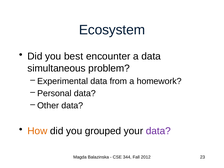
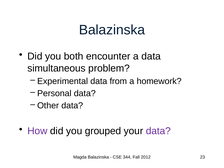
Ecosystem at (112, 30): Ecosystem -> Balazinska
best: best -> both
How colour: orange -> purple
